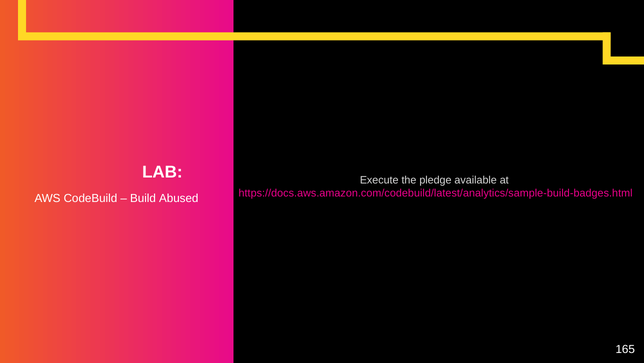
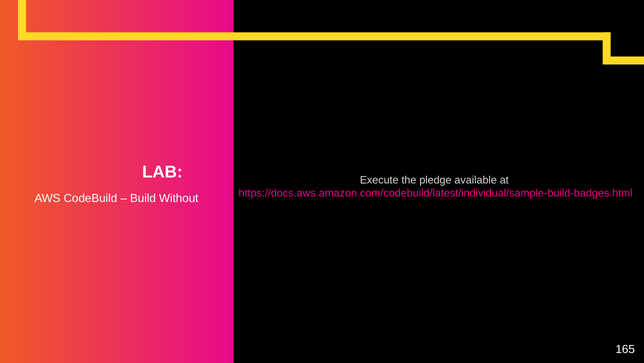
https://docs.aws.amazon.com/codebuild/latest/analytics/sample-build-badges.html: https://docs.aws.amazon.com/codebuild/latest/analytics/sample-build-badges.html -> https://docs.aws.amazon.com/codebuild/latest/individual/sample-build-badges.html
Abused: Abused -> Without
